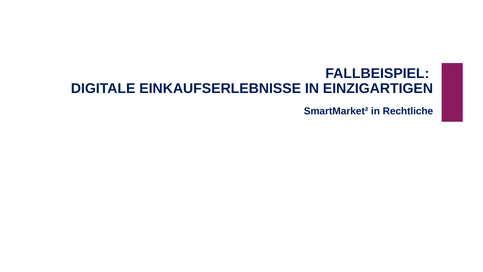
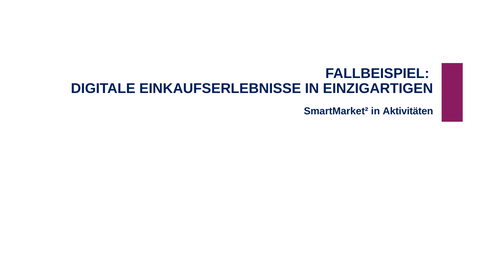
Rechtliche: Rechtliche -> Aktivitäten
